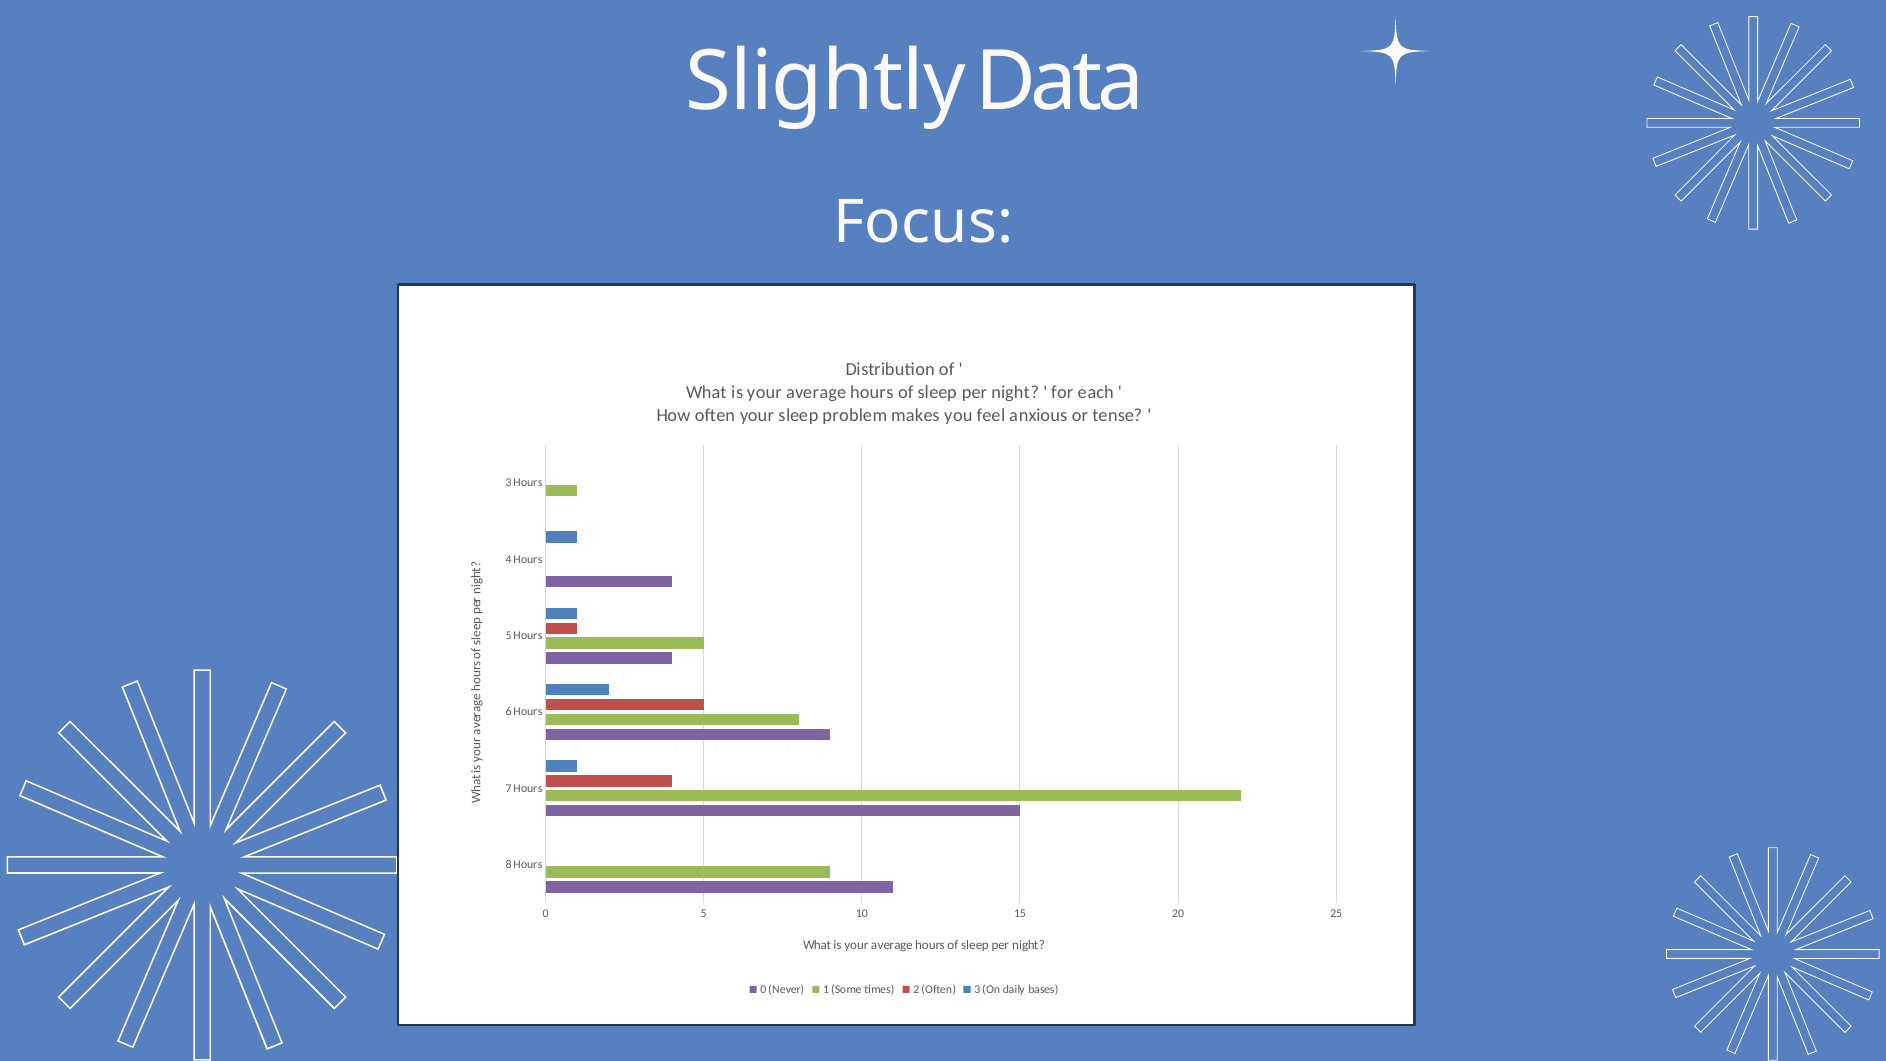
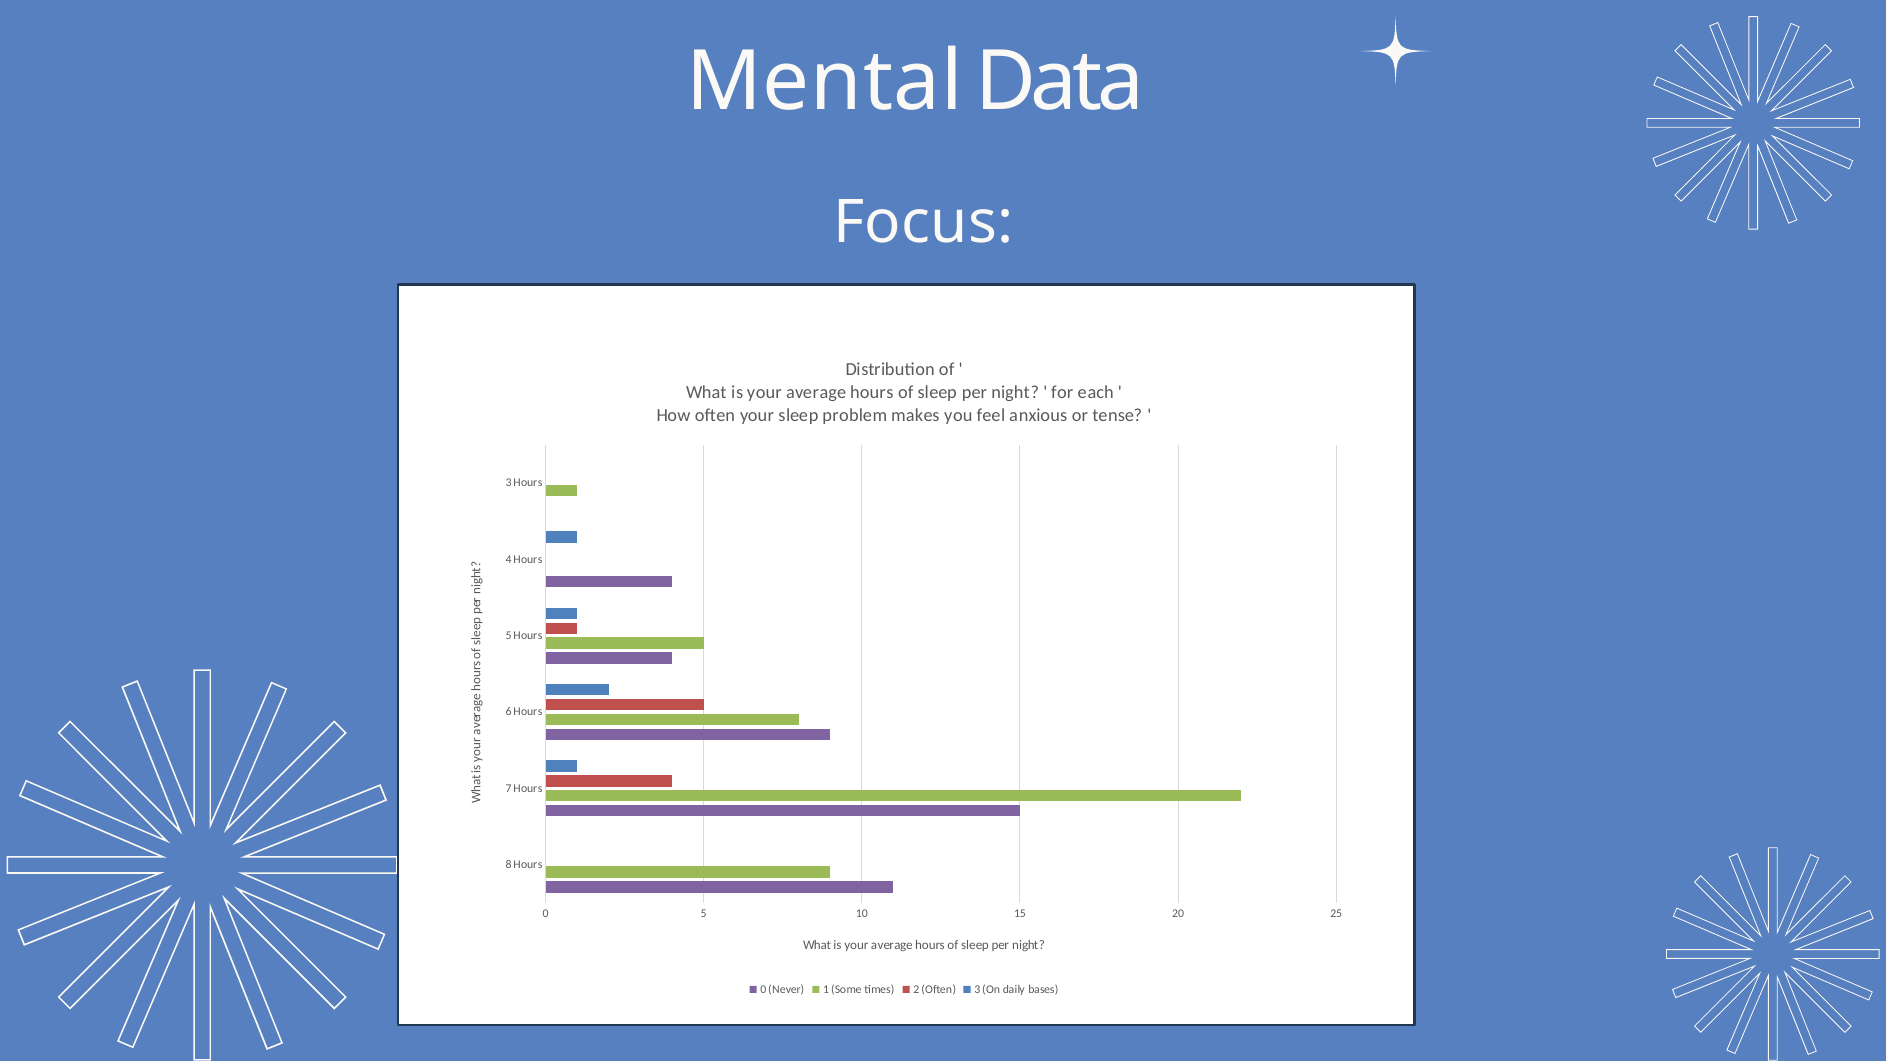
Slightly: Slightly -> Mental
